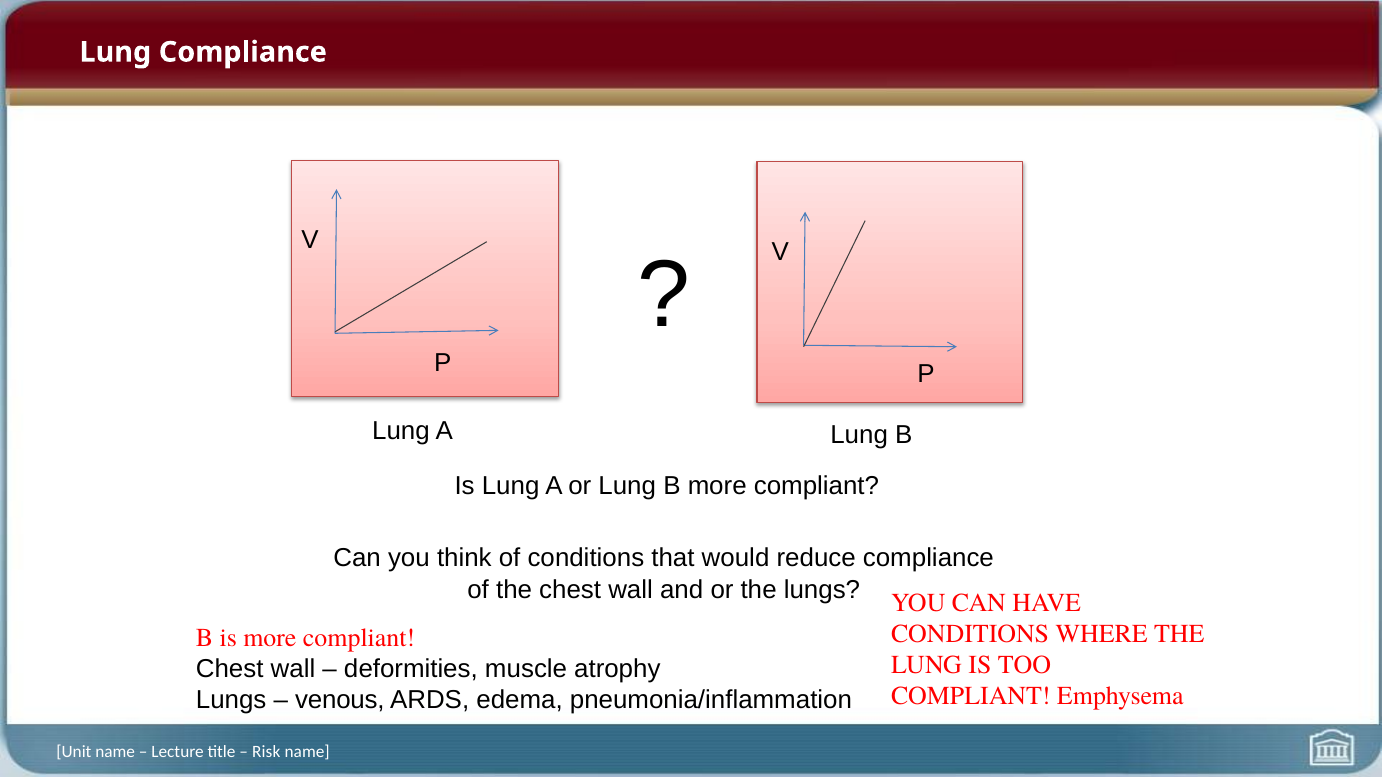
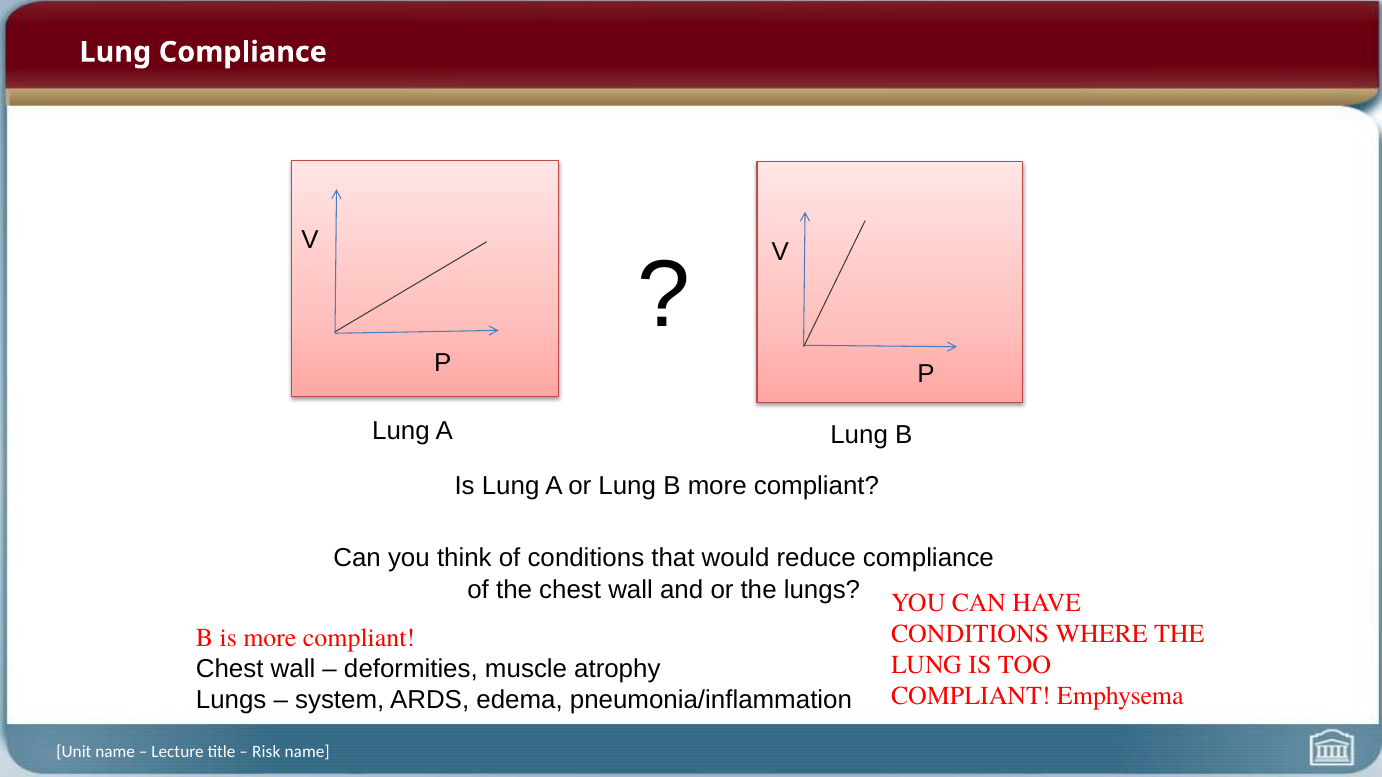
venous: venous -> system
